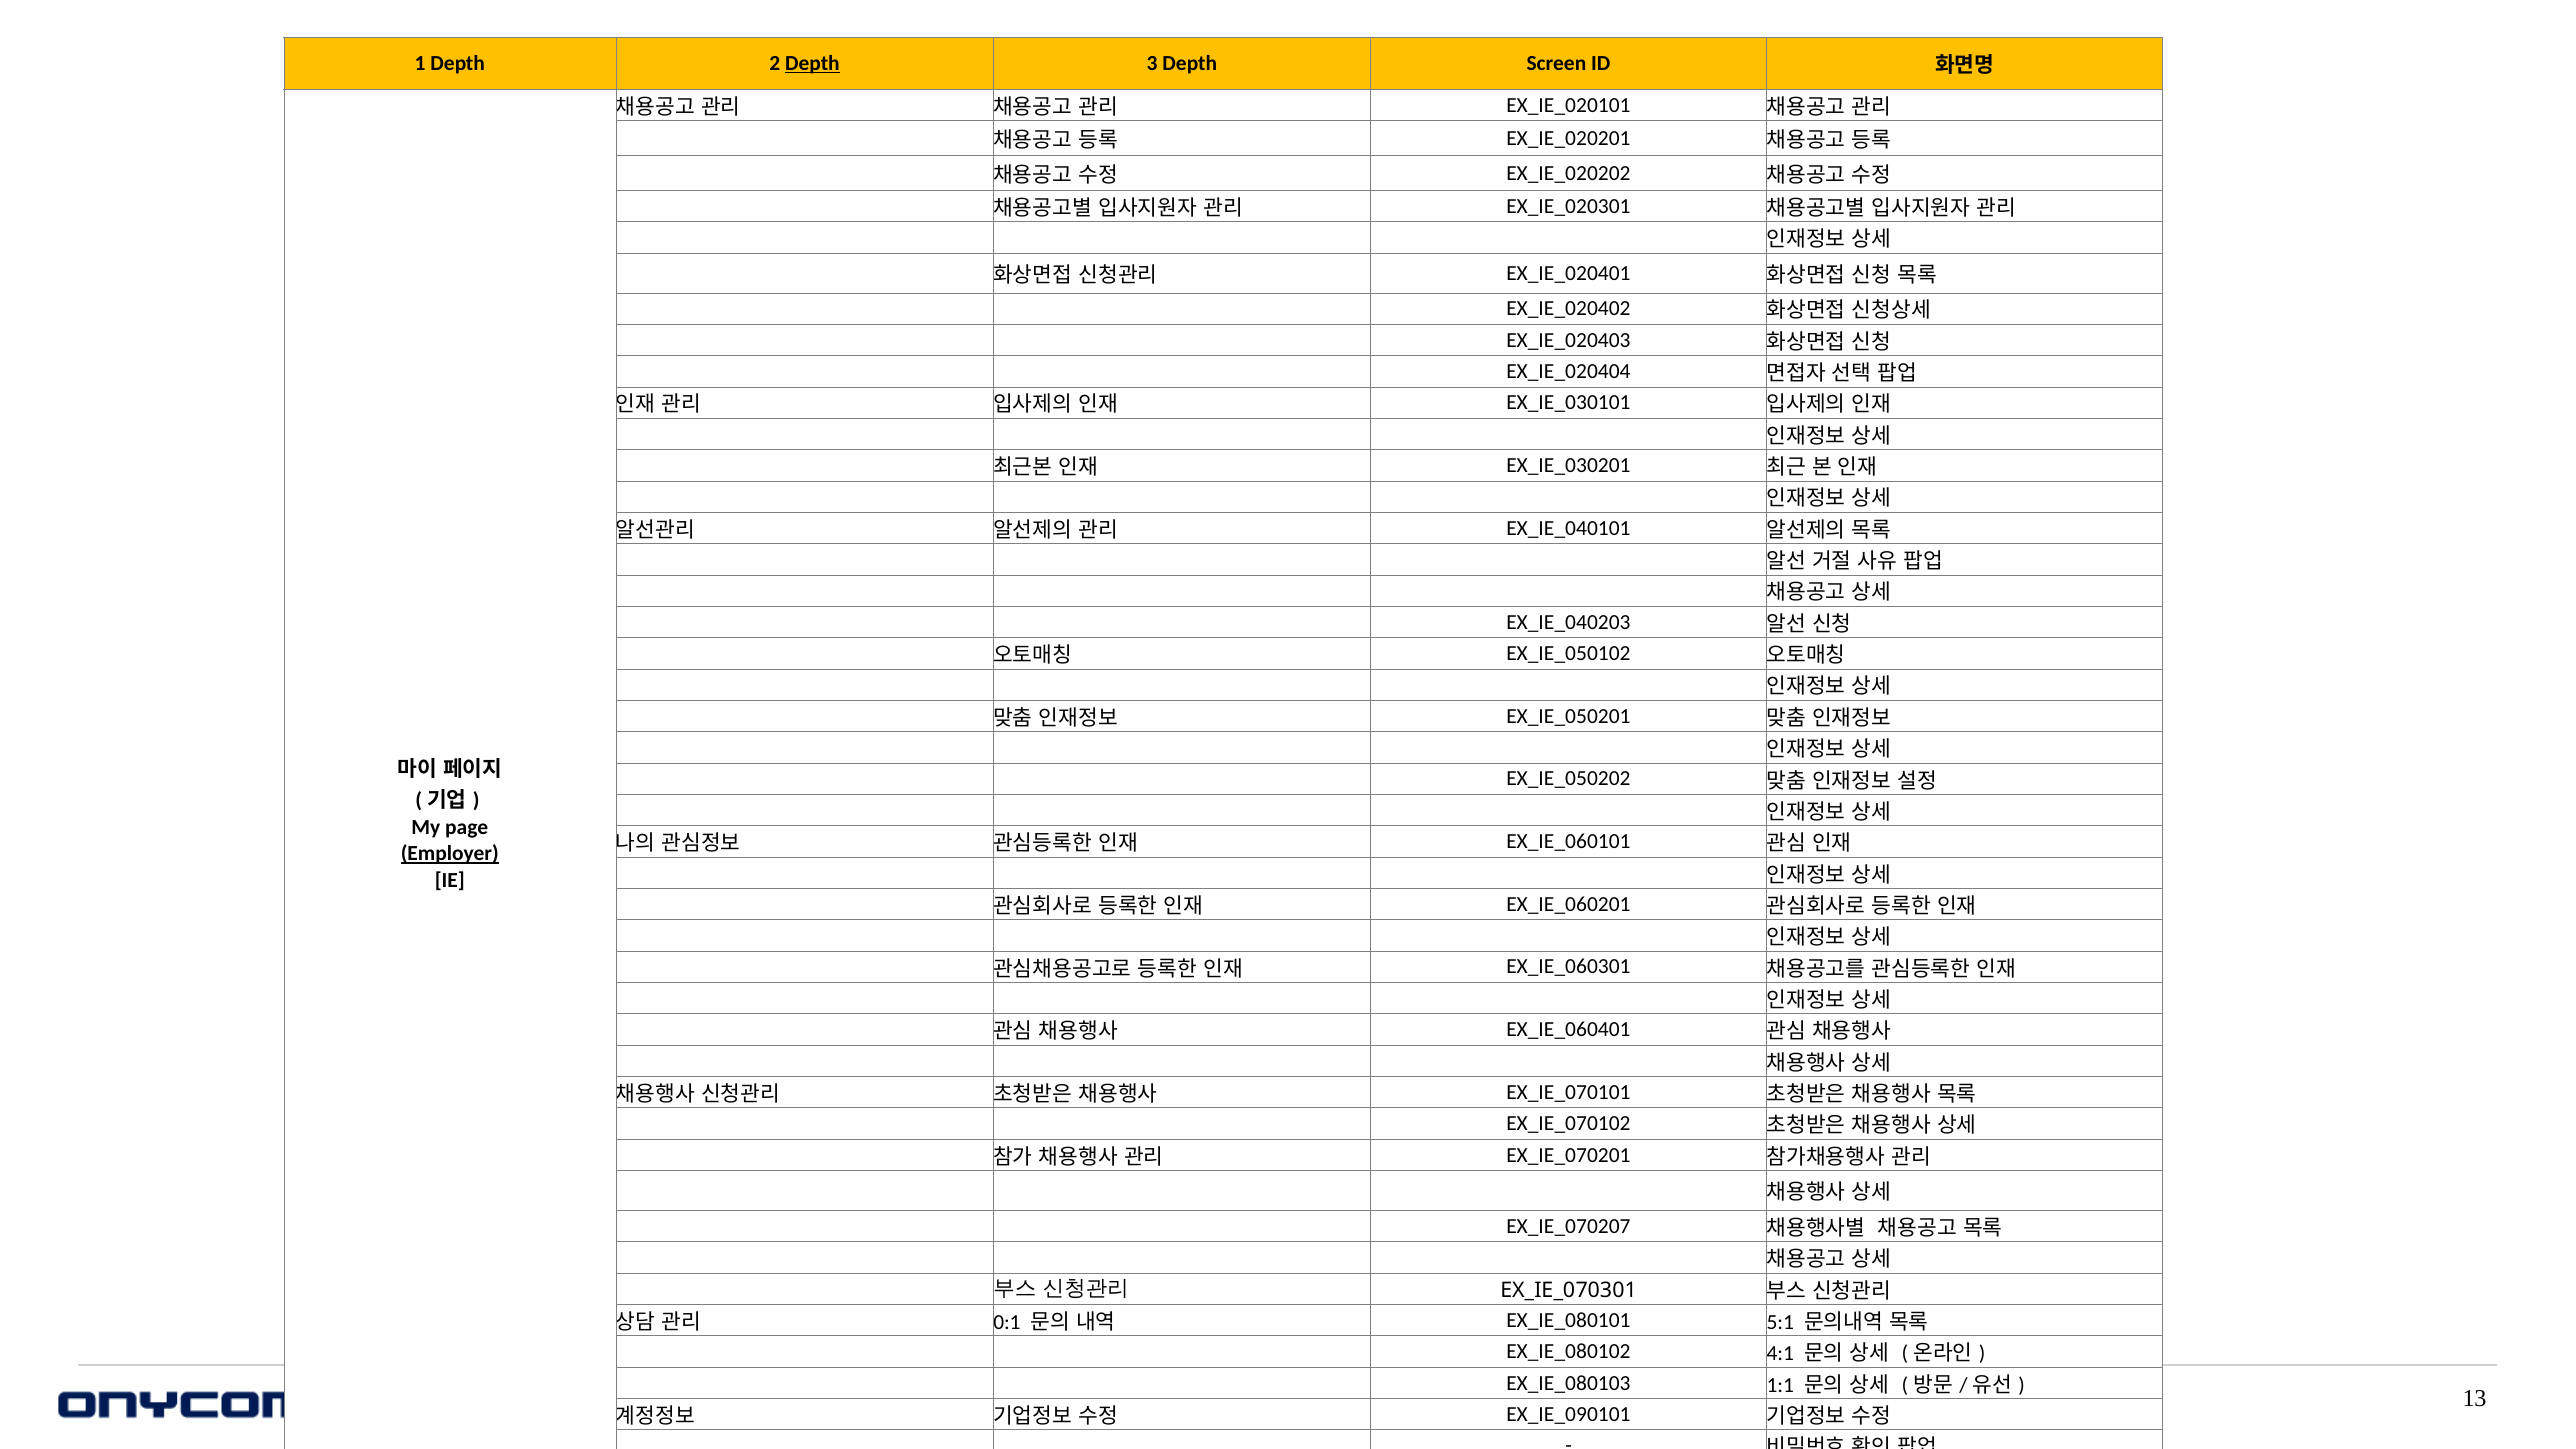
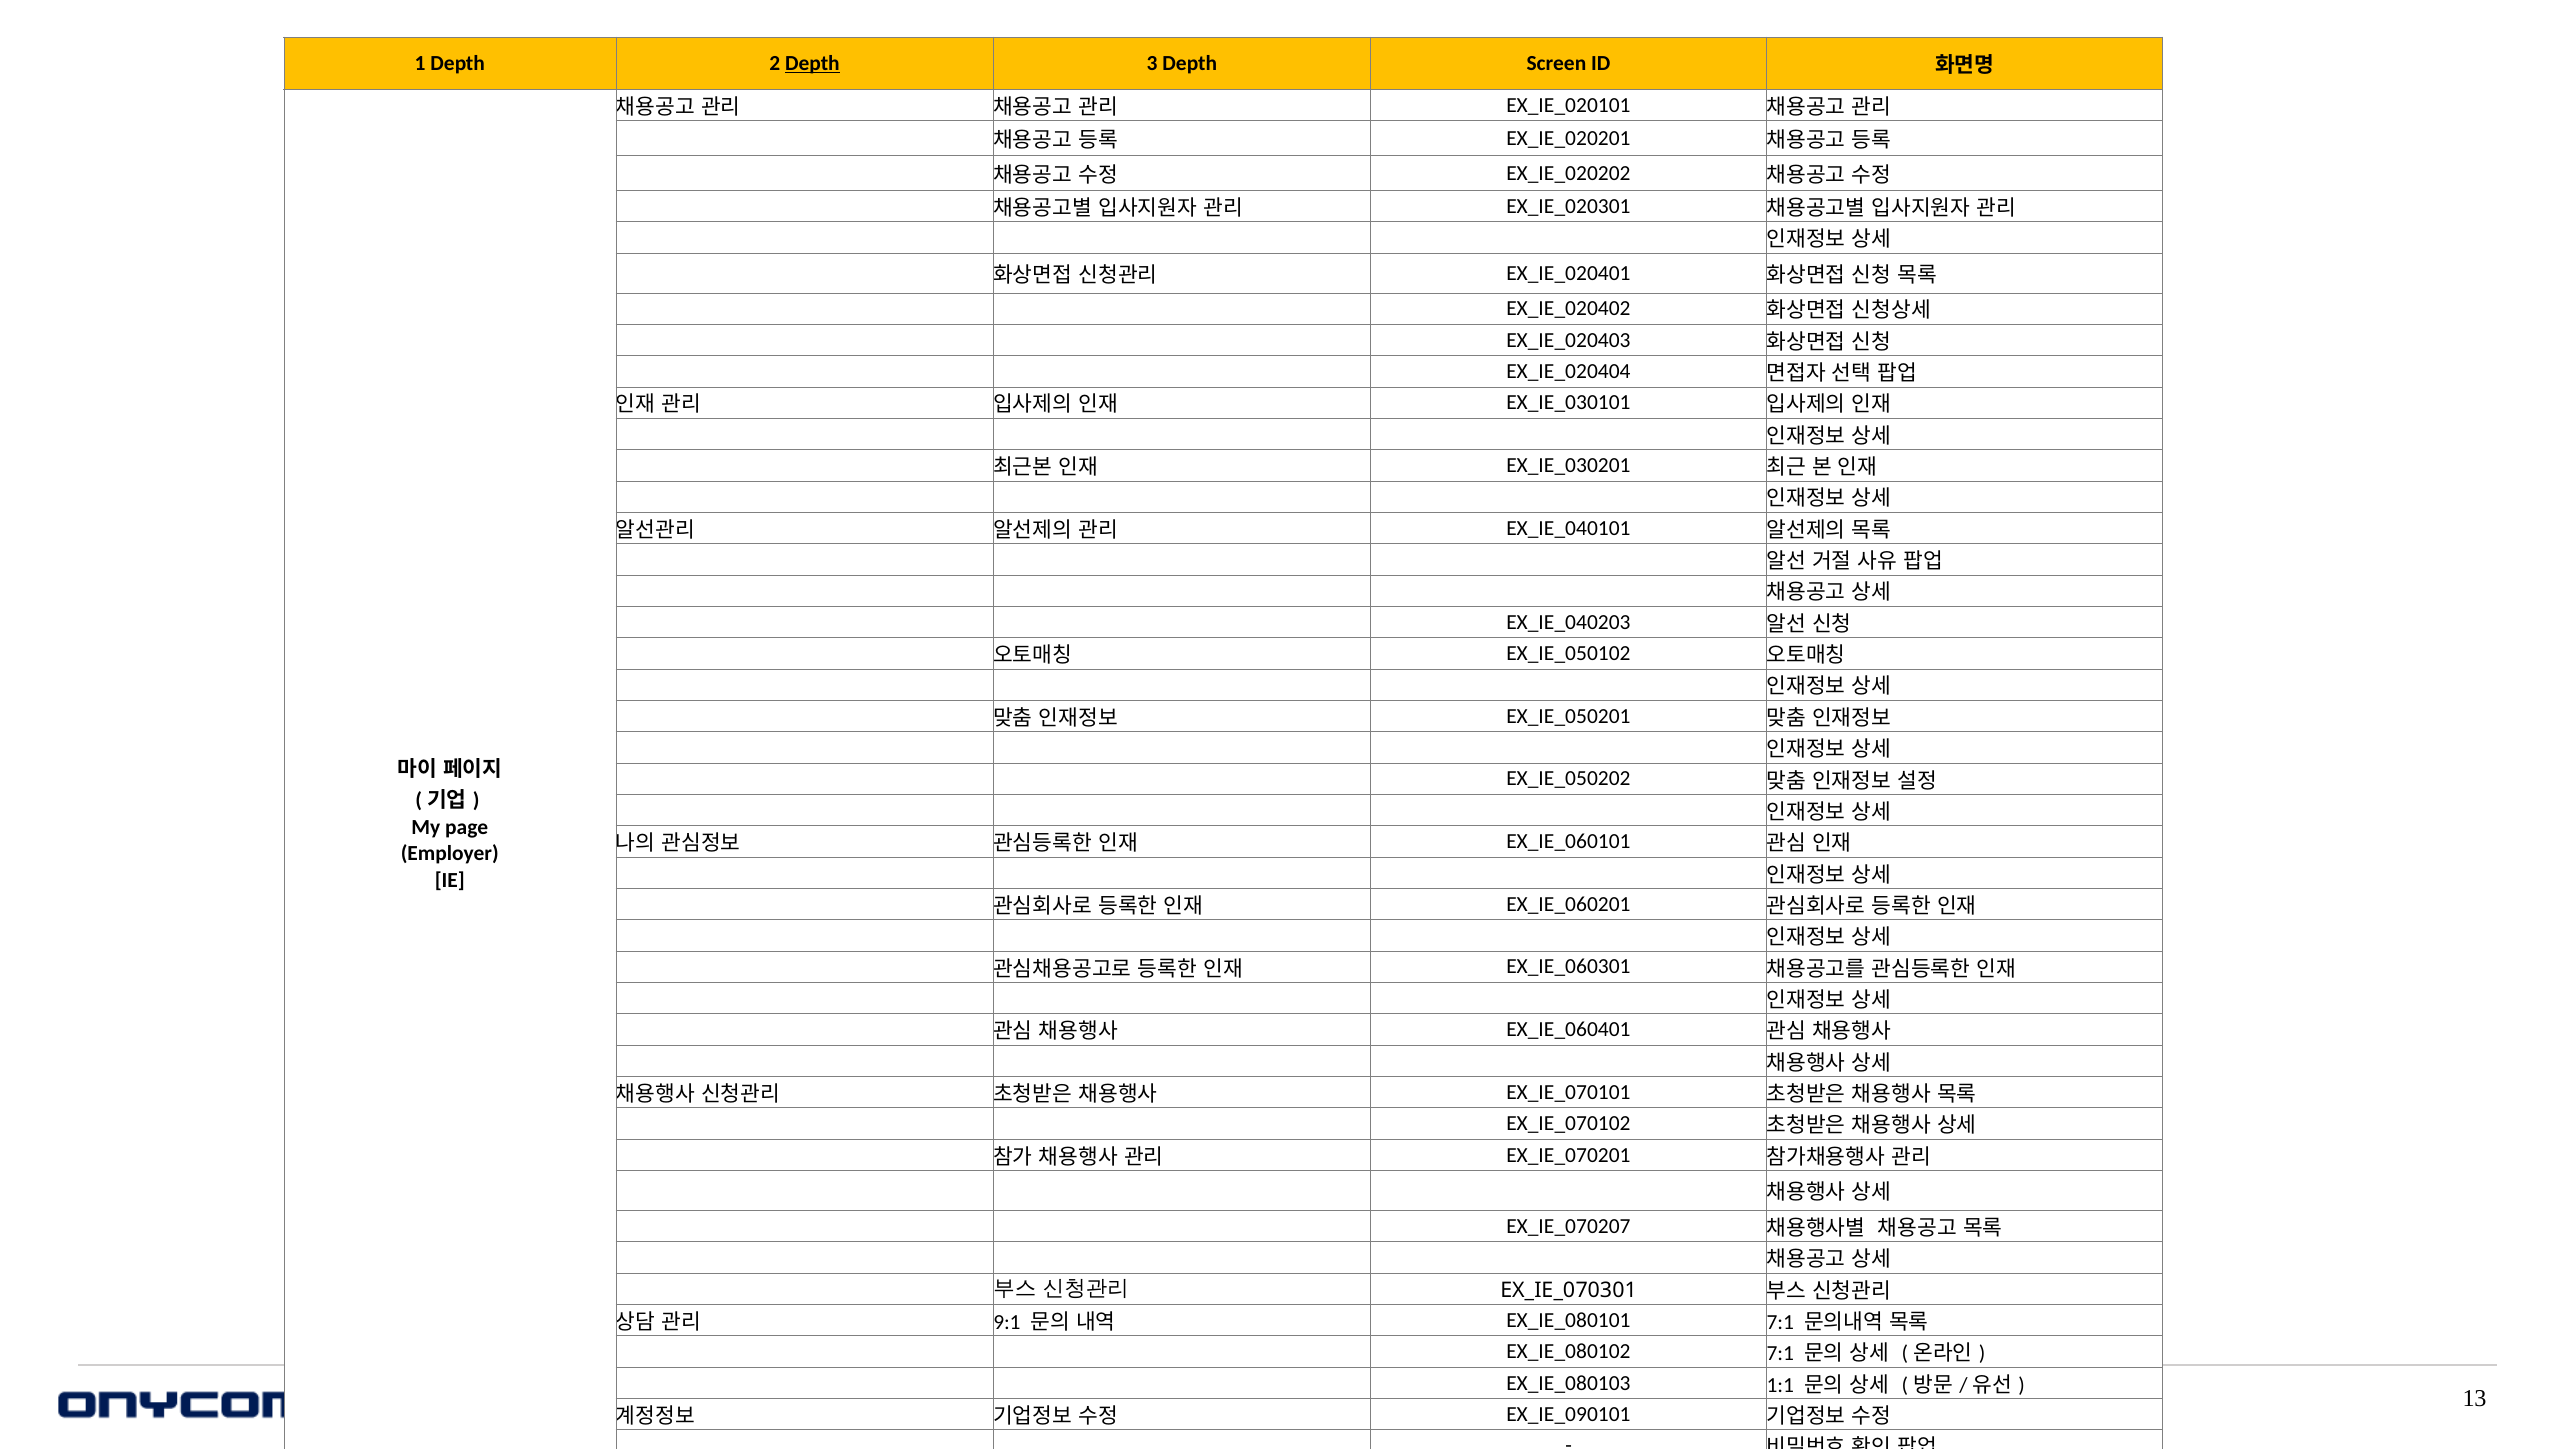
Employer underline: present -> none
0:1: 0:1 -> 9:1
5:1 at (1780, 1322): 5:1 -> 7:1
4:1 at (1780, 1354): 4:1 -> 7:1
